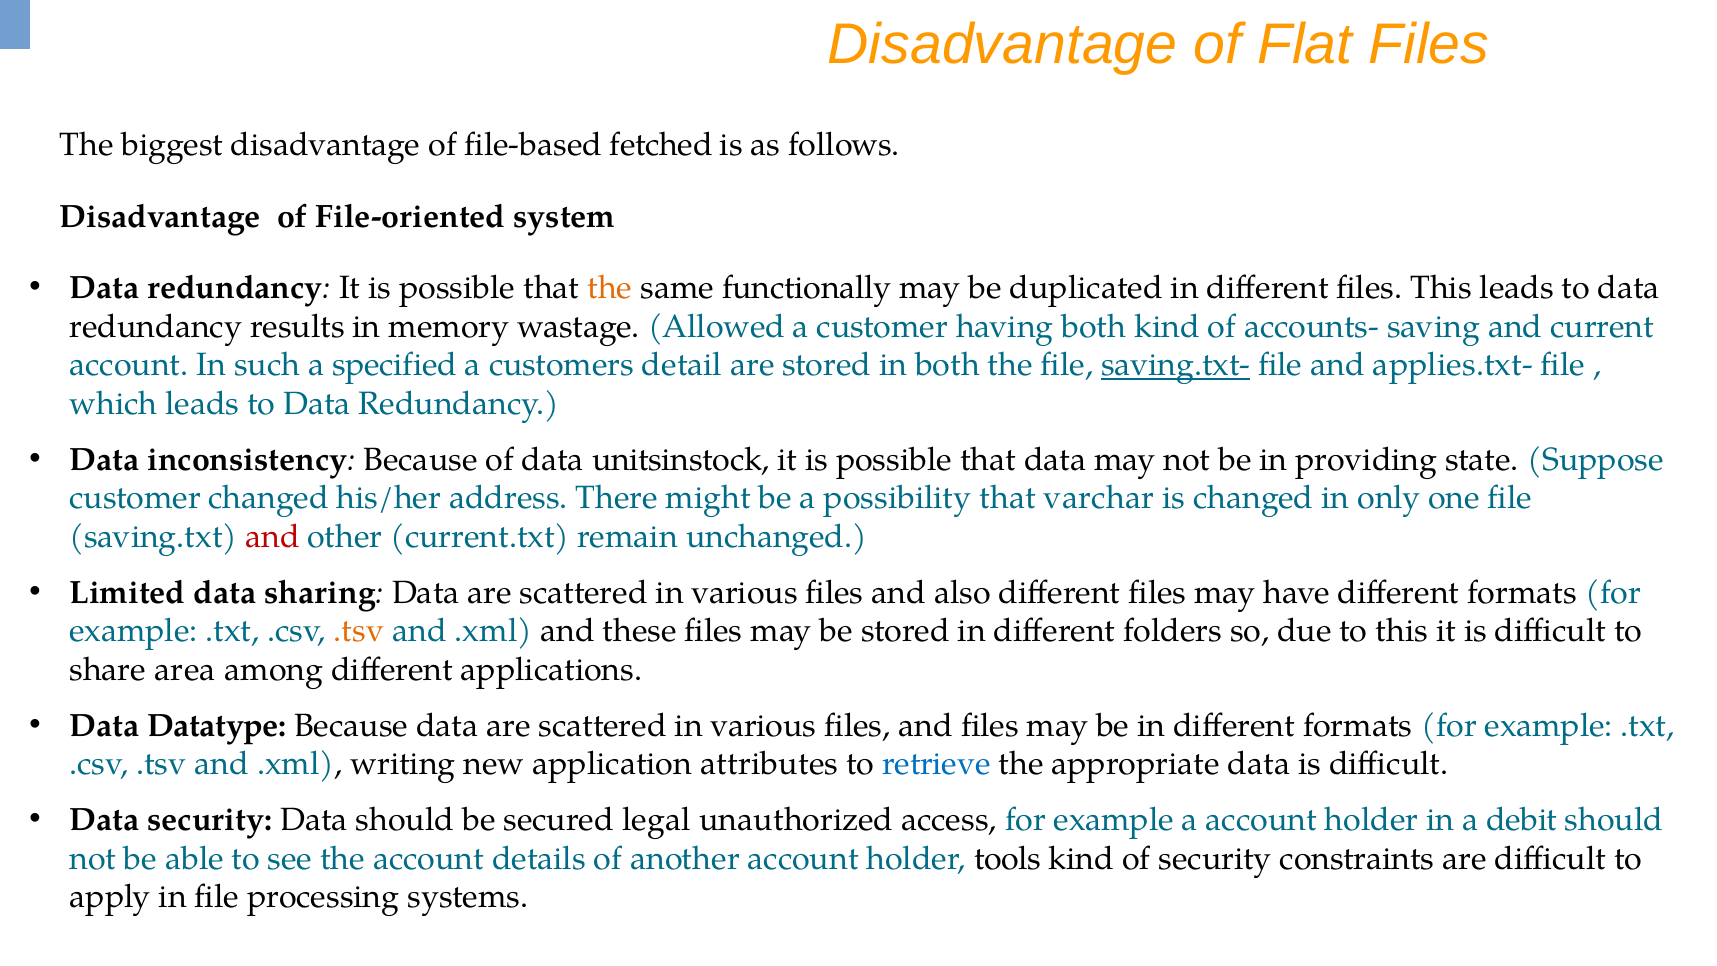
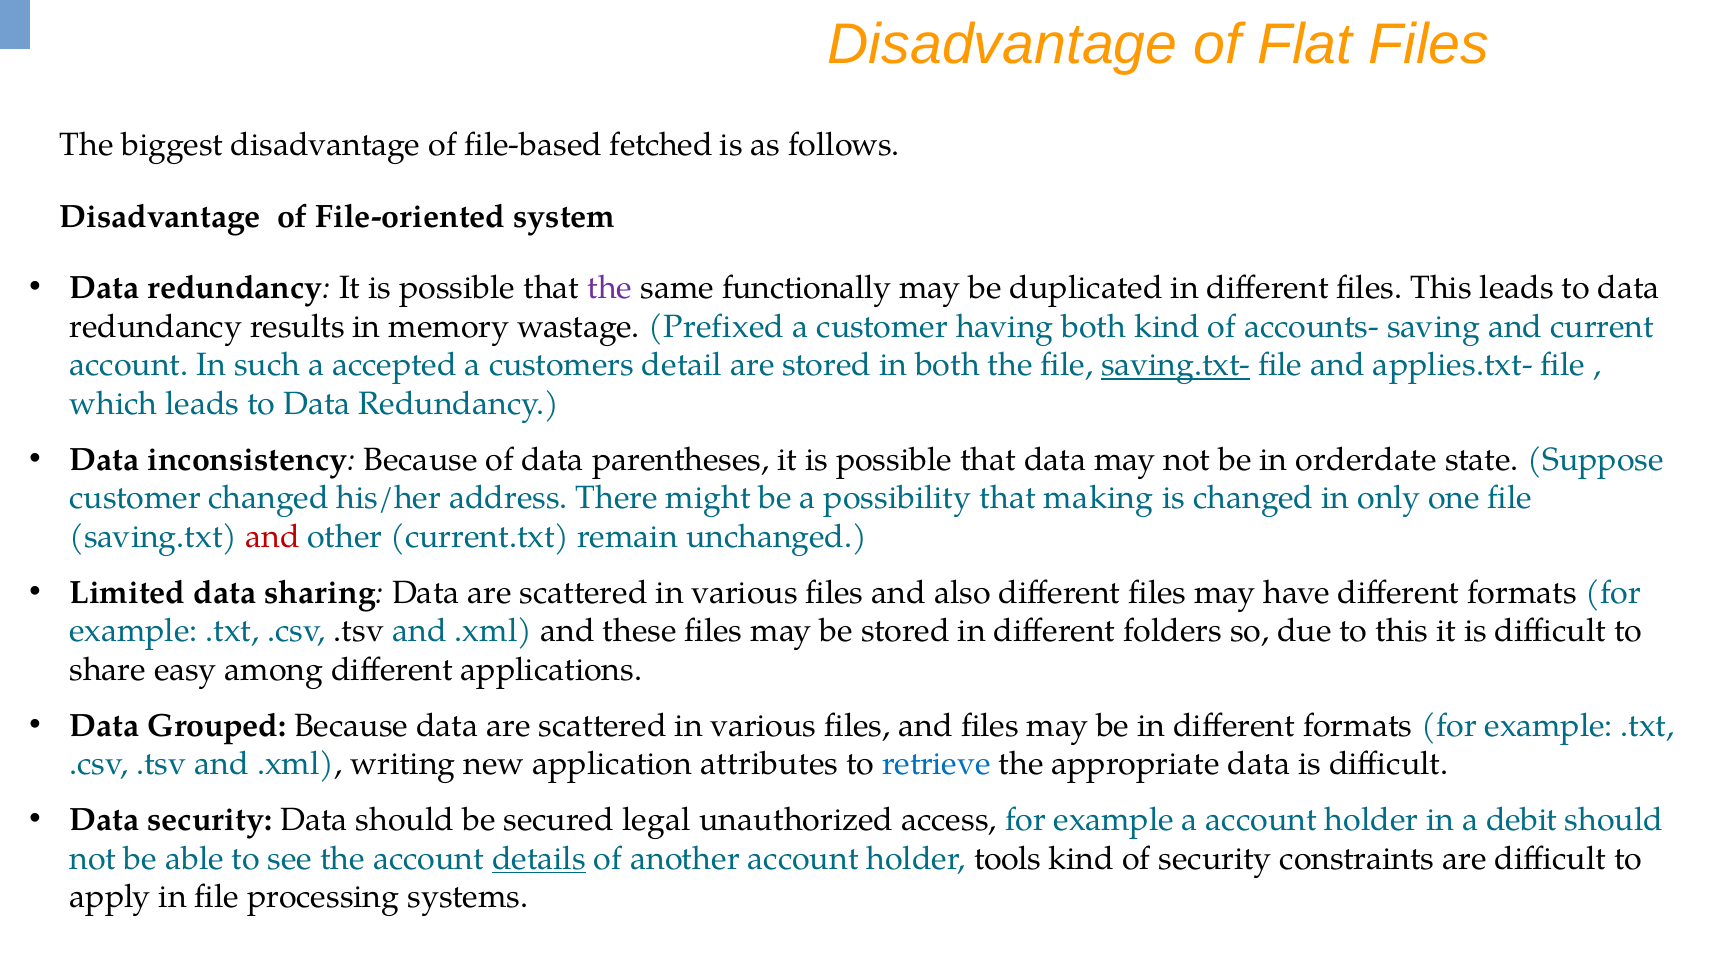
the at (610, 288) colour: orange -> purple
Allowed: Allowed -> Prefixed
specified: specified -> accepted
unitsinstock: unitsinstock -> parentheses
providing: providing -> orderdate
varchar: varchar -> making
.tsv at (359, 631) colour: orange -> black
area: area -> easy
Datatype: Datatype -> Grouped
details underline: none -> present
